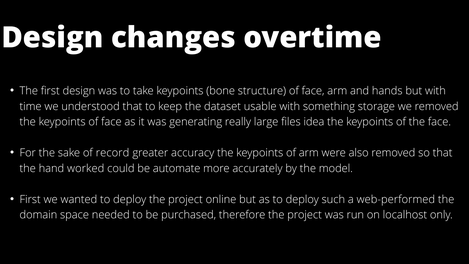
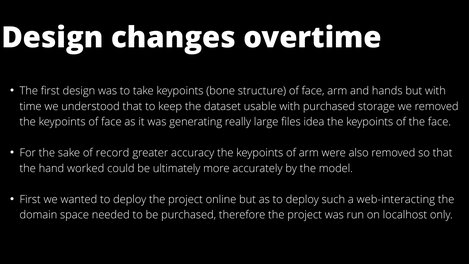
with something: something -> purchased
automate: automate -> ultimately
web-performed: web-performed -> web-interacting
